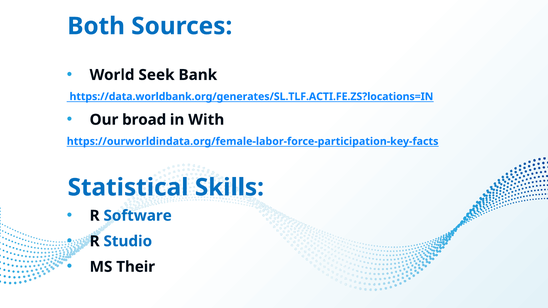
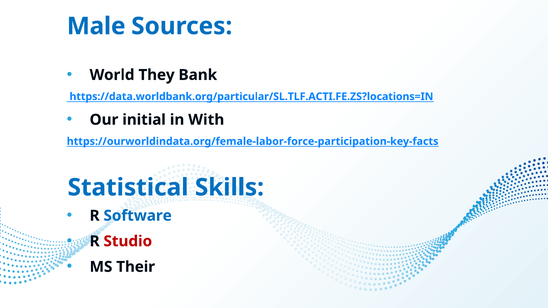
Both: Both -> Male
Seek: Seek -> They
https://data.worldbank.org/generates/SL.TLF.ACTI.FE.ZS?locations=IN: https://data.worldbank.org/generates/SL.TLF.ACTI.FE.ZS?locations=IN -> https://data.worldbank.org/particular/SL.TLF.ACTI.FE.ZS?locations=IN
broad: broad -> initial
Studio colour: blue -> red
